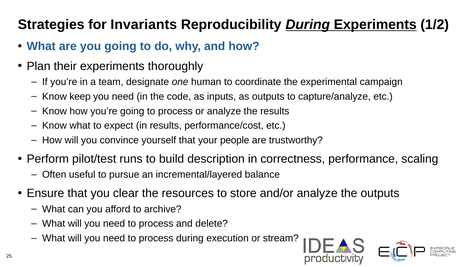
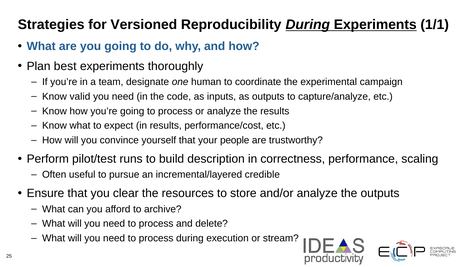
Invariants: Invariants -> Versioned
1/2: 1/2 -> 1/1
their: their -> best
keep: keep -> valid
balance: balance -> credible
